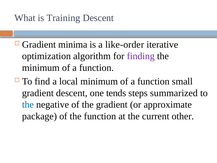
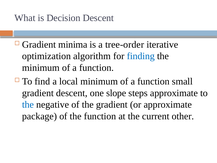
Training: Training -> Decision
like-order: like-order -> tree-order
finding colour: purple -> blue
tends: tends -> slope
steps summarized: summarized -> approximate
